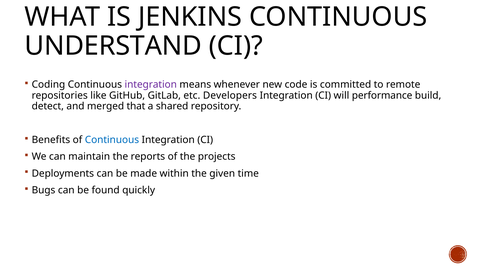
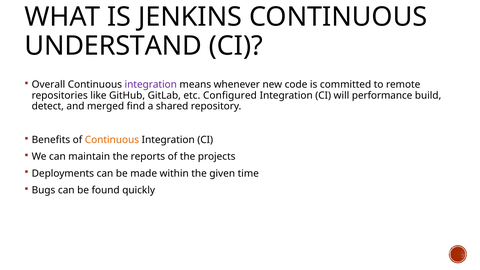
Coding: Coding -> Overall
Developers: Developers -> Configured
that: that -> find
Continuous at (112, 140) colour: blue -> orange
